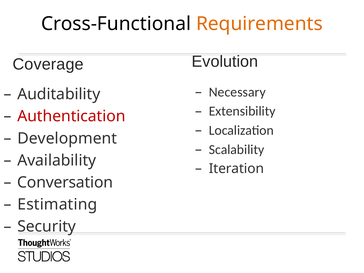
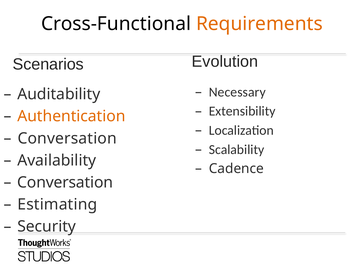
Coverage: Coverage -> Scenarios
Authentication colour: red -> orange
Development at (67, 138): Development -> Conversation
Iteration: Iteration -> Cadence
